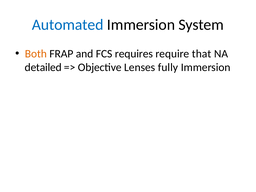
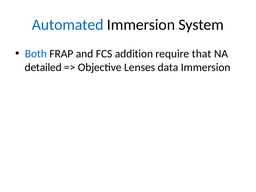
Both colour: orange -> blue
requires: requires -> addition
fully: fully -> data
